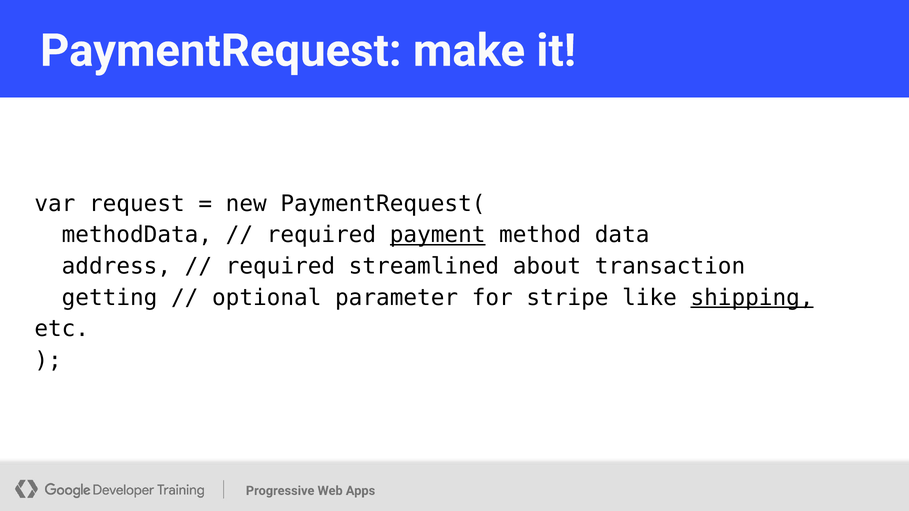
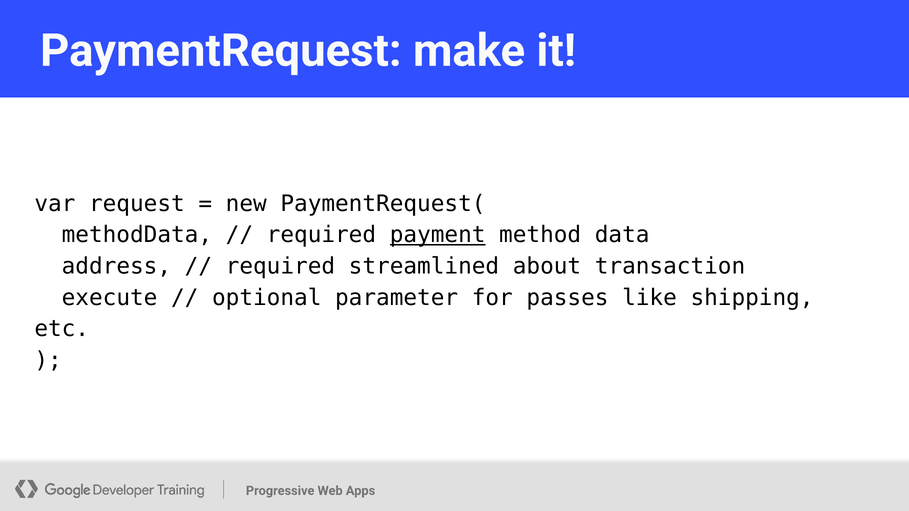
getting: getting -> execute
stripe: stripe -> passes
shipping underline: present -> none
